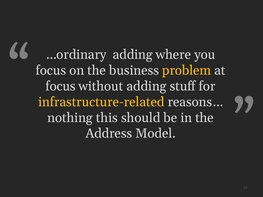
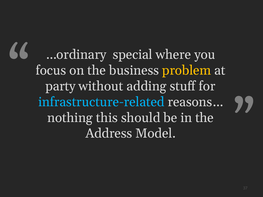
…ordinary adding: adding -> special
focus at (61, 86): focus -> party
infrastructure-related colour: yellow -> light blue
